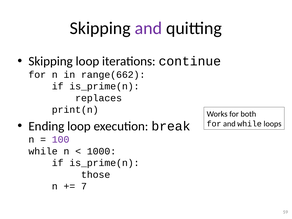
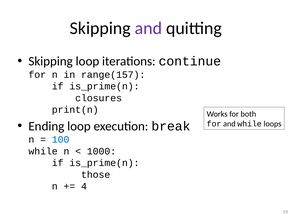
range(662: range(662 -> range(157
replaces: replaces -> closures
100 colour: purple -> blue
7: 7 -> 4
